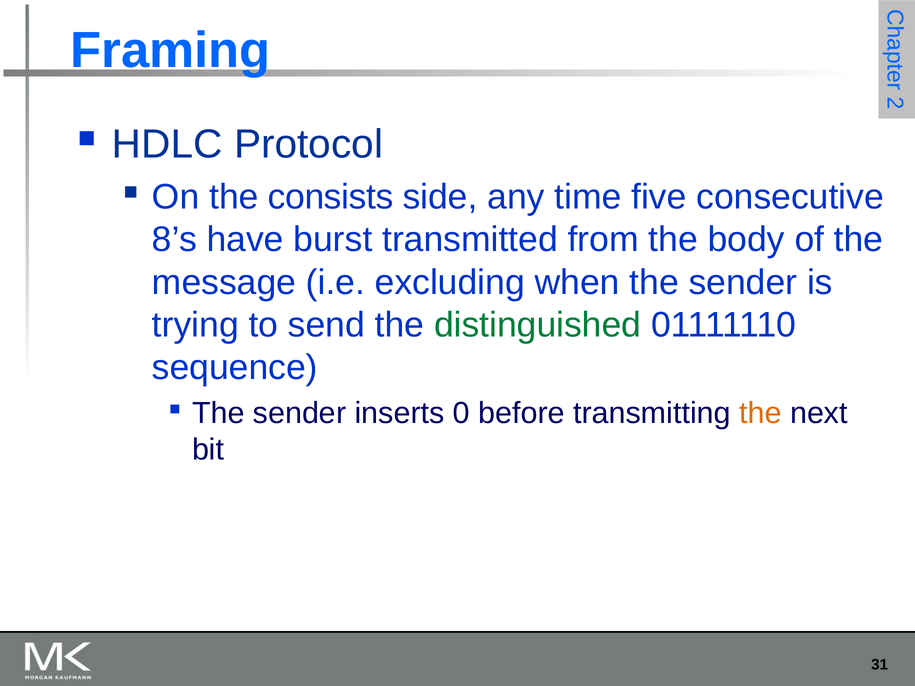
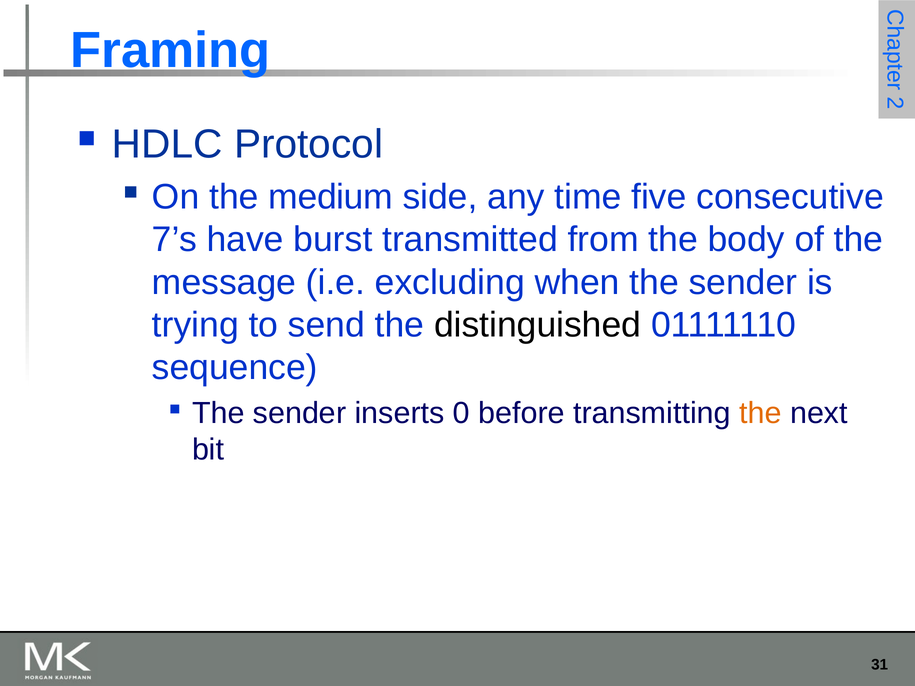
consists: consists -> medium
8’s: 8’s -> 7’s
distinguished colour: green -> black
